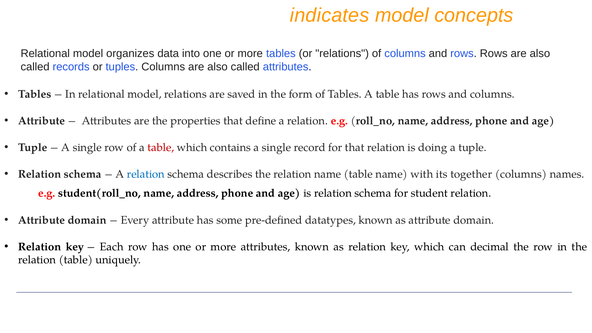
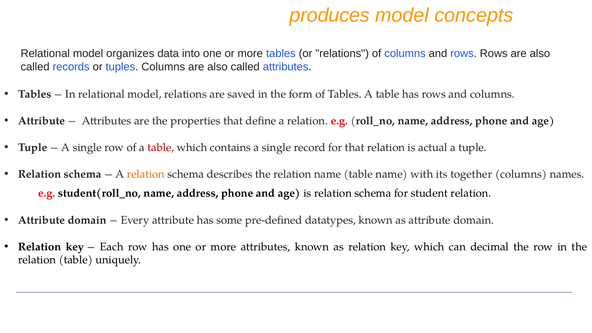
indicates: indicates -> produces
doing: doing -> actual
relation at (146, 174) colour: blue -> orange
